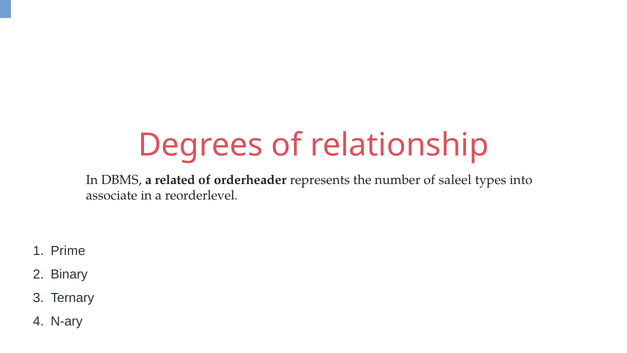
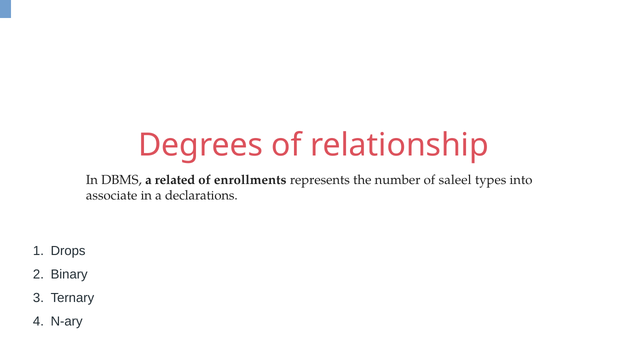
orderheader: orderheader -> enrollments
reorderlevel: reorderlevel -> declarations
Prime: Prime -> Drops
